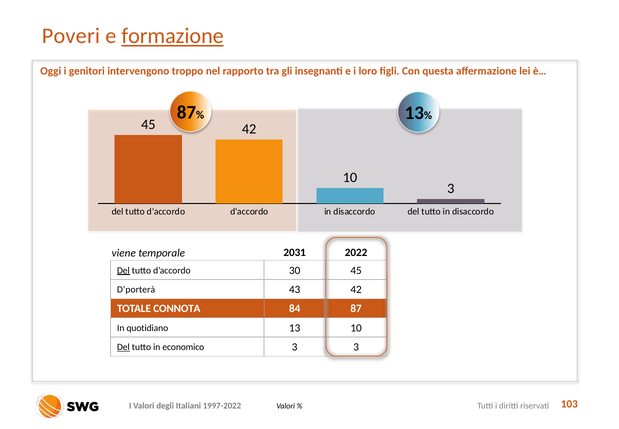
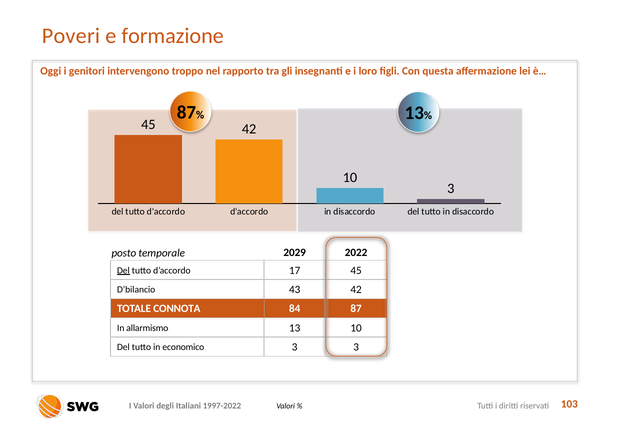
formazione underline: present -> none
viene: viene -> posto
2031: 2031 -> 2029
30: 30 -> 17
D’porterà: D’porterà -> D’bilancio
quotidiano: quotidiano -> allarmismo
Del at (123, 347) underline: present -> none
